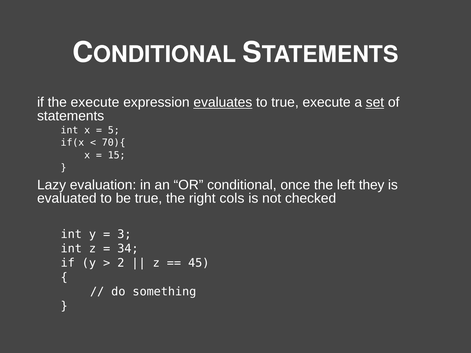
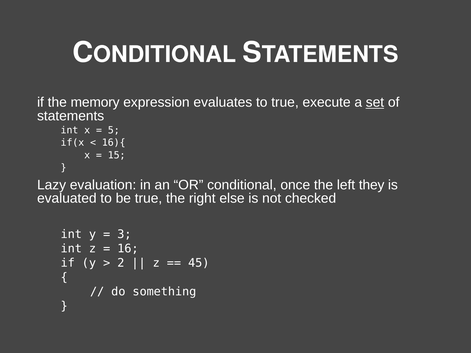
the execute: execute -> memory
evaluates underline: present -> none
70){: 70){ -> 16){
cols: cols -> else
34: 34 -> 16
